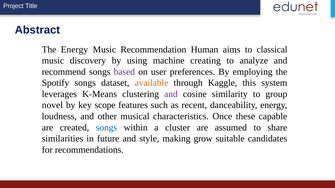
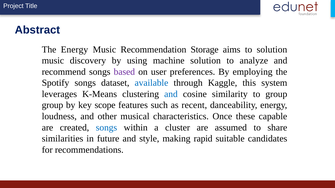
Human: Human -> Storage
to classical: classical -> solution
machine creating: creating -> solution
available colour: orange -> blue
and at (171, 94) colour: purple -> blue
novel at (52, 105): novel -> group
grow: grow -> rapid
